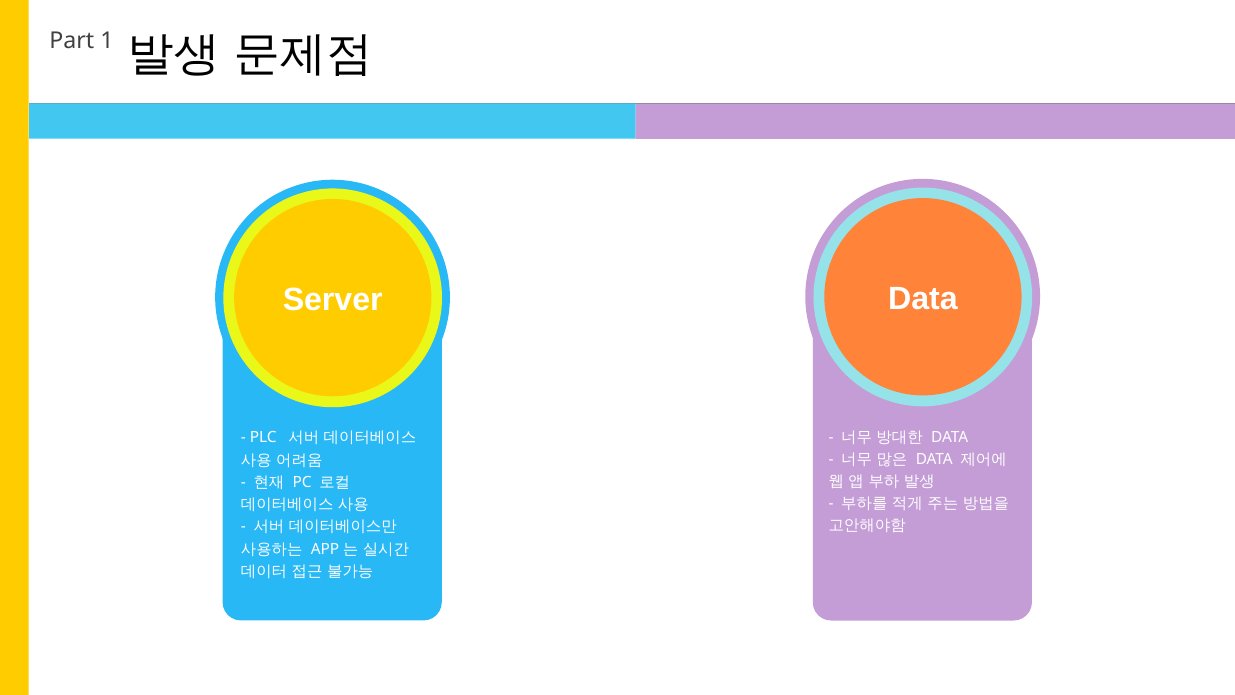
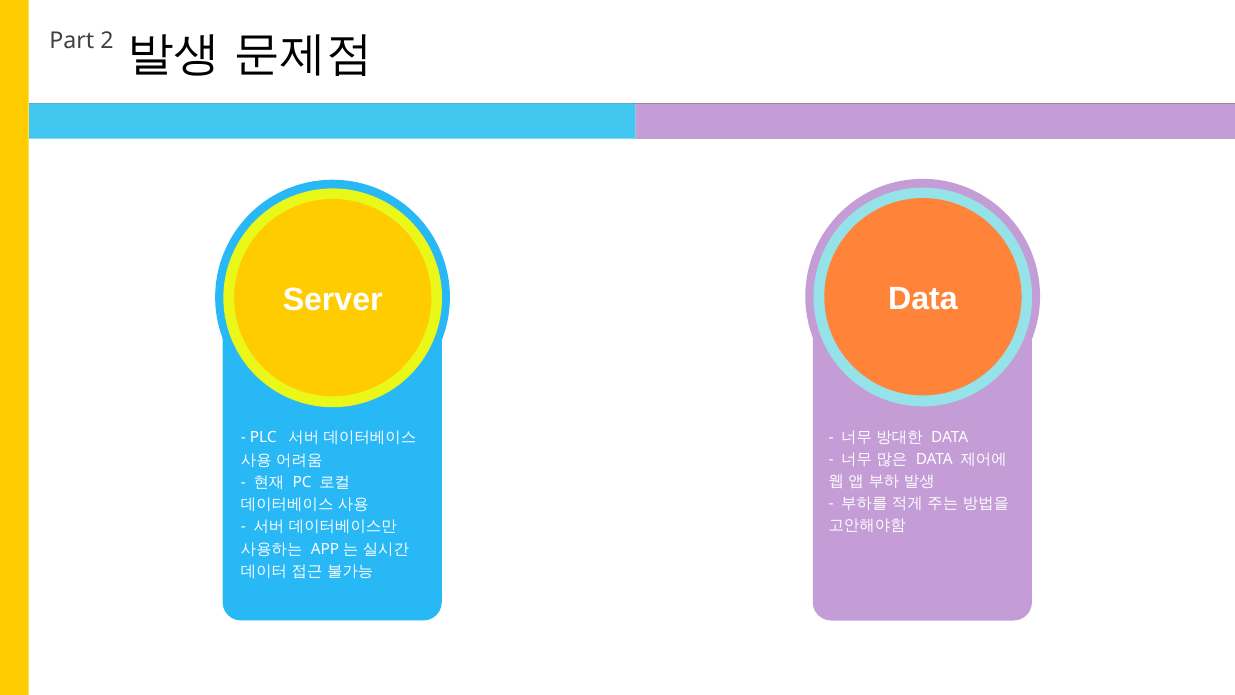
1: 1 -> 2
